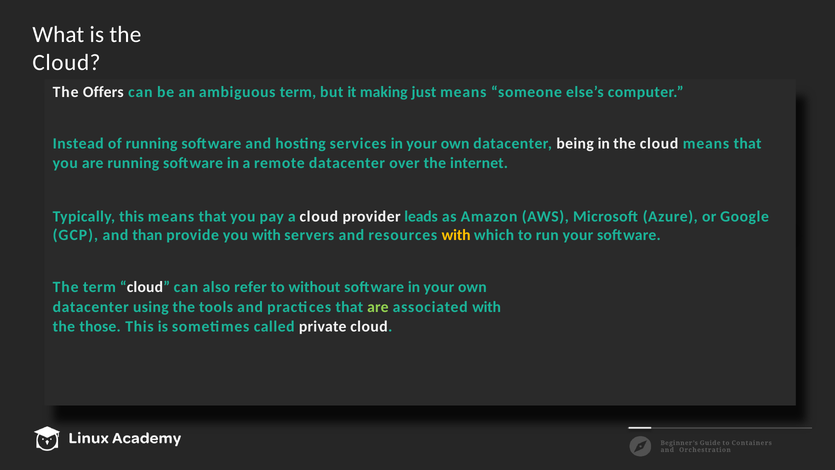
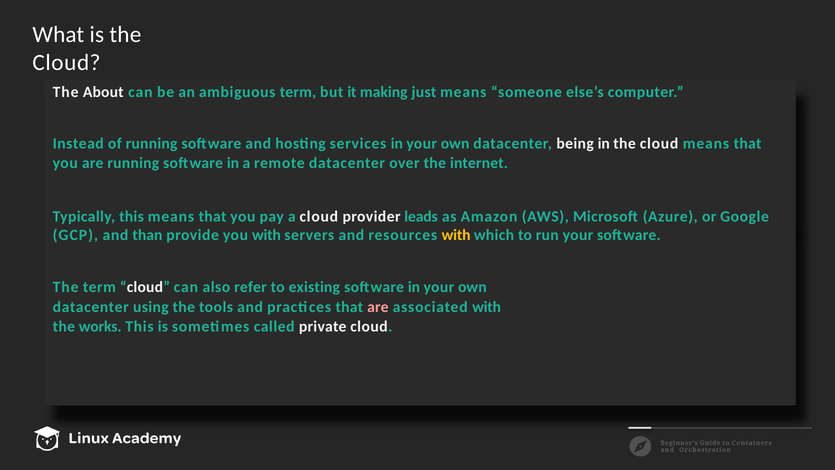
Offers: Offers -> About
without: without -> existing
are at (378, 307) colour: light green -> pink
those: those -> works
